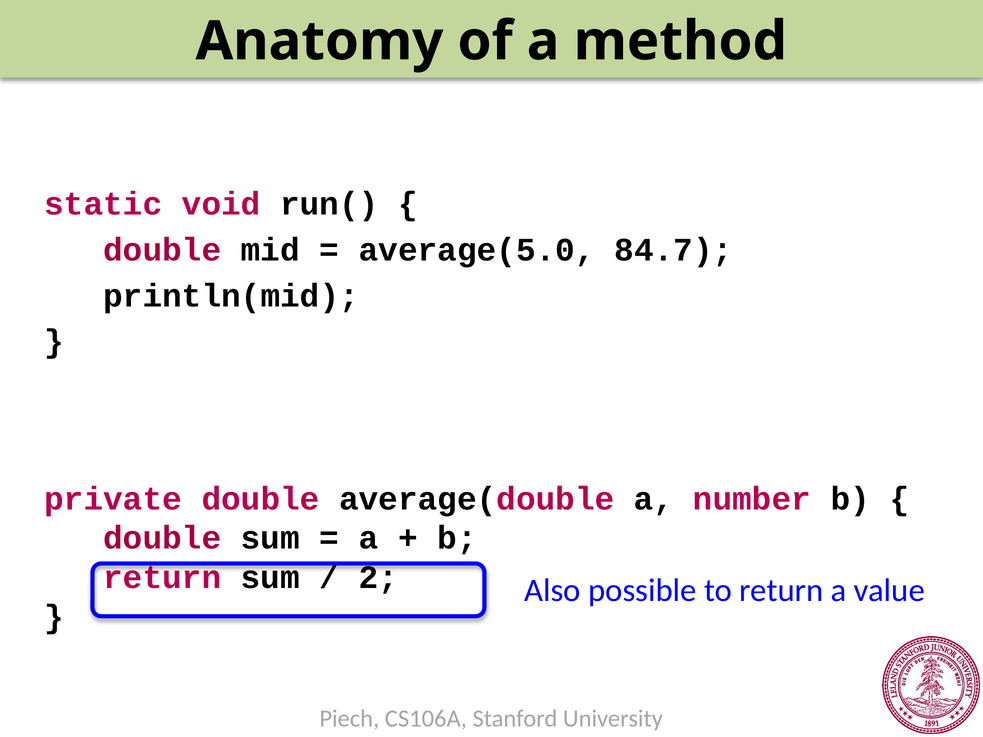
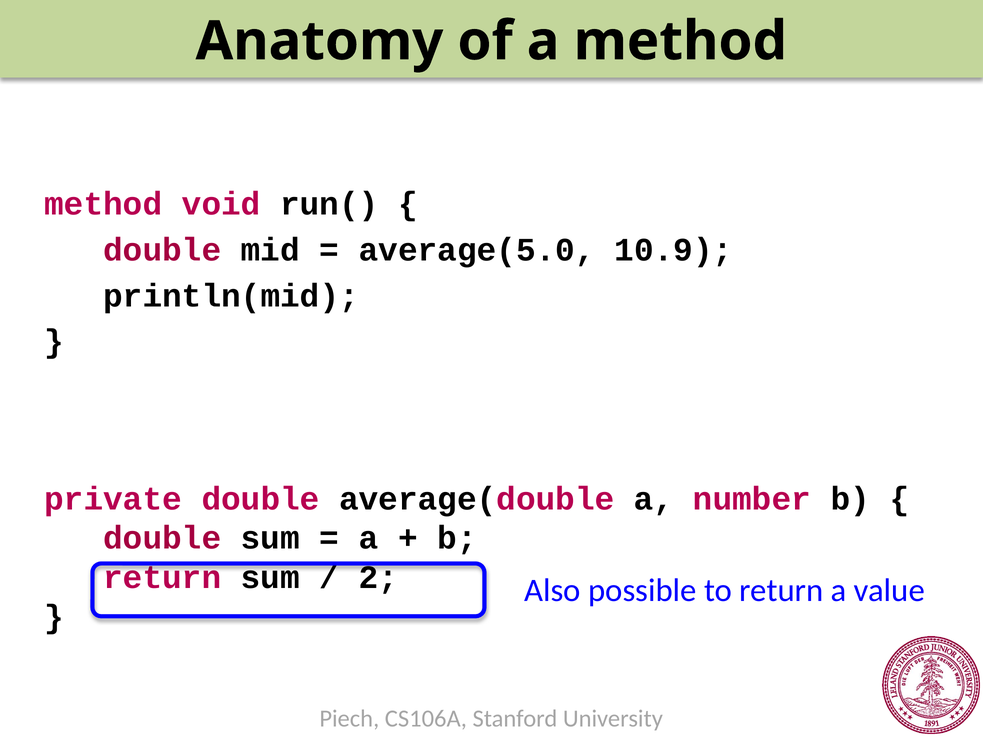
static at (103, 204): static -> method
84.7: 84.7 -> 10.9
